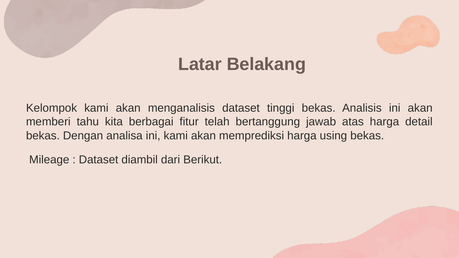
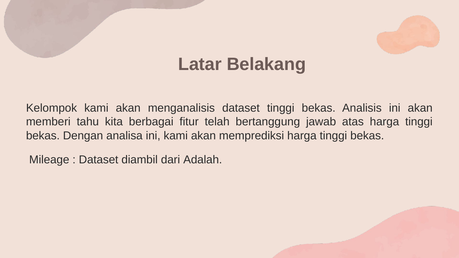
atas harga detail: detail -> tinggi
memprediksi harga using: using -> tinggi
Berikut: Berikut -> Adalah
